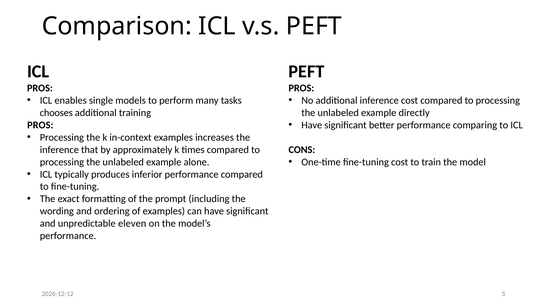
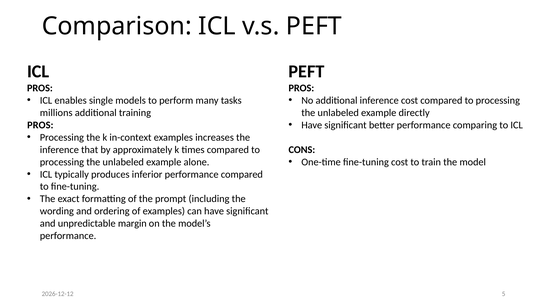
chooses: chooses -> millions
eleven: eleven -> margin
